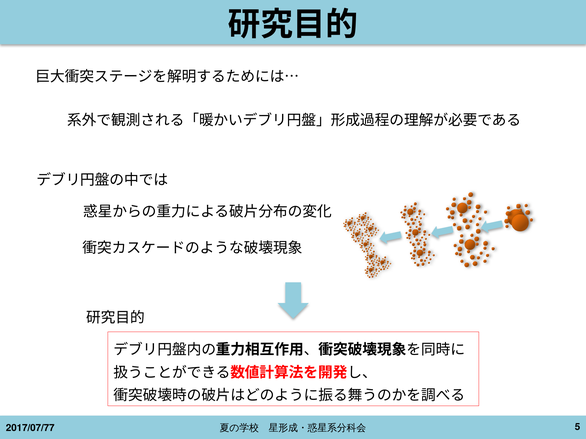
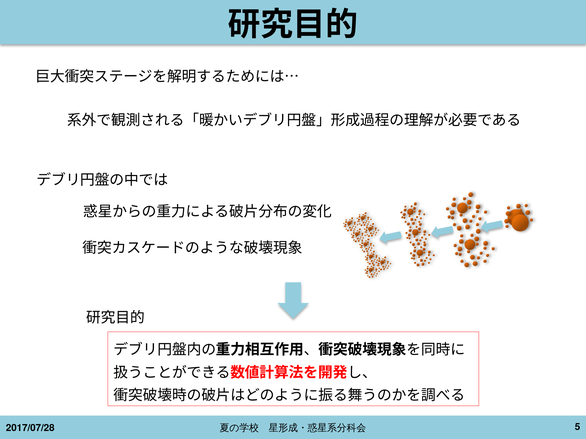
2017/07/77: 2017/07/77 -> 2017/07/28
